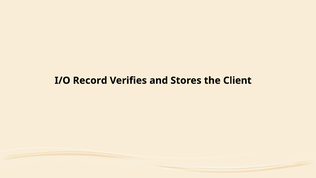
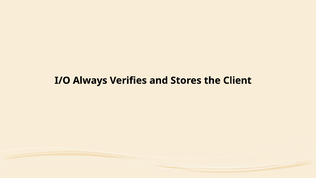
Record: Record -> Always
